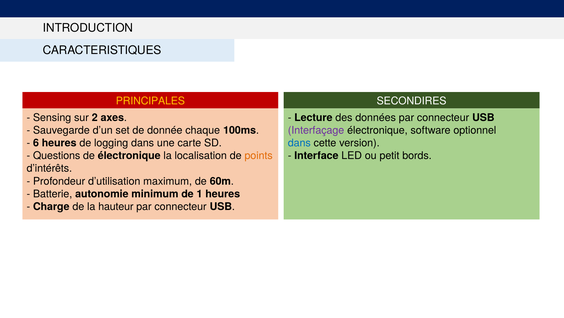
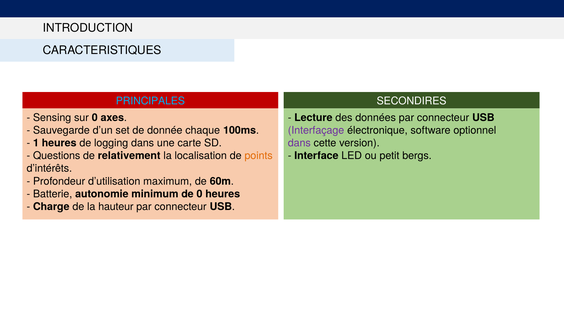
PRINCIPALES colour: yellow -> light blue
sur 2: 2 -> 0
6: 6 -> 1
dans at (299, 143) colour: blue -> purple
de électronique: électronique -> relativement
bords: bords -> bergs
de 1: 1 -> 0
